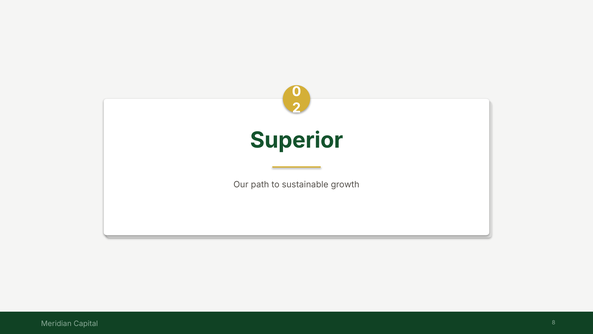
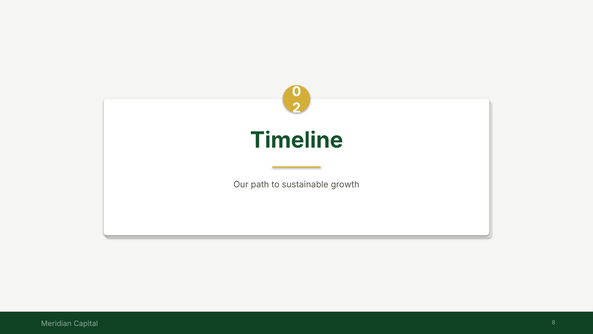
Superior: Superior -> Timeline
